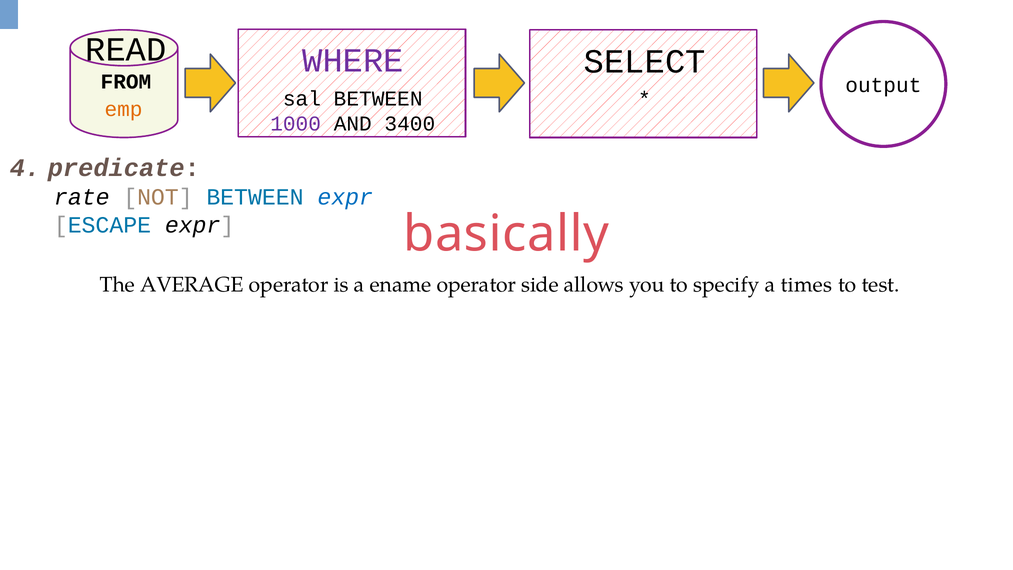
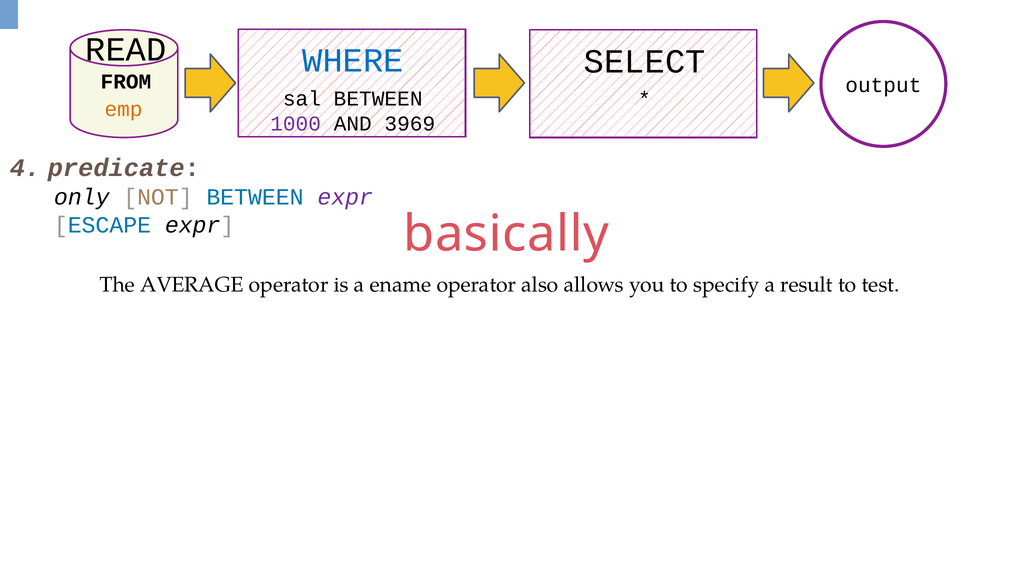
WHERE colour: purple -> blue
3400: 3400 -> 3969
rate: rate -> only
expr at (345, 197) colour: blue -> purple
side: side -> also
times: times -> result
